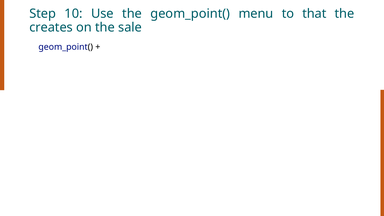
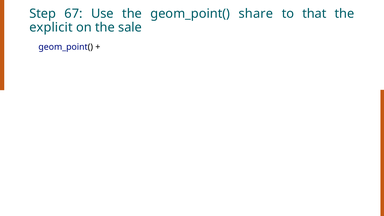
10: 10 -> 67
menu: menu -> share
creates: creates -> explicit
